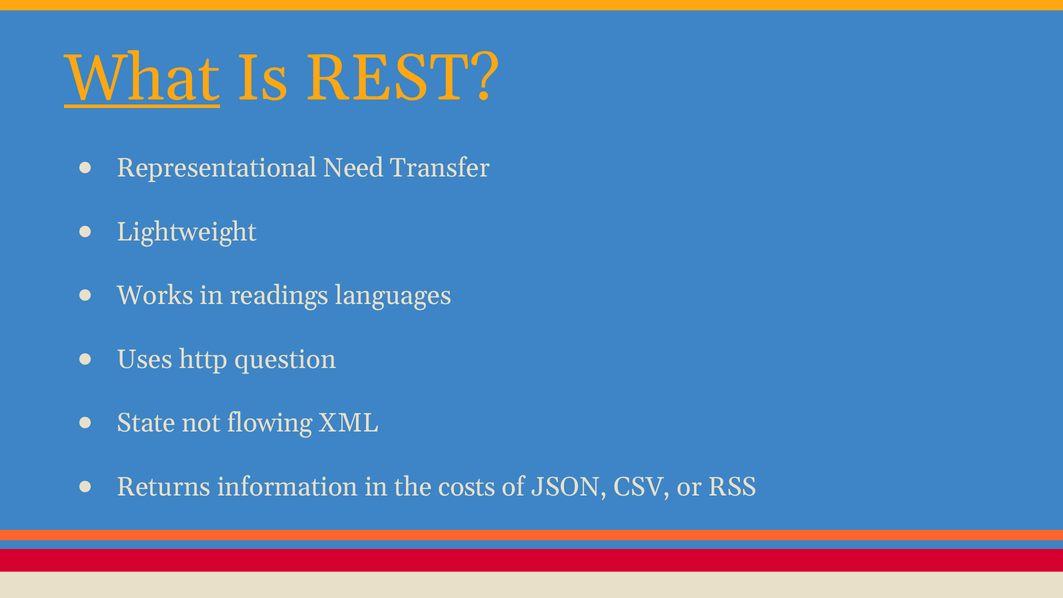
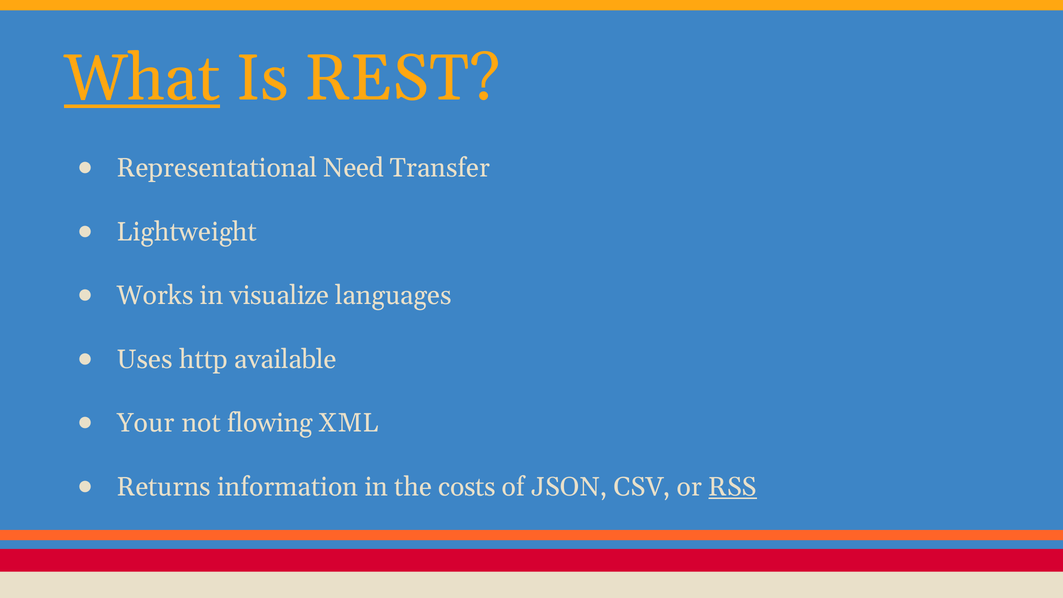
readings: readings -> visualize
question: question -> available
State: State -> Your
RSS underline: none -> present
